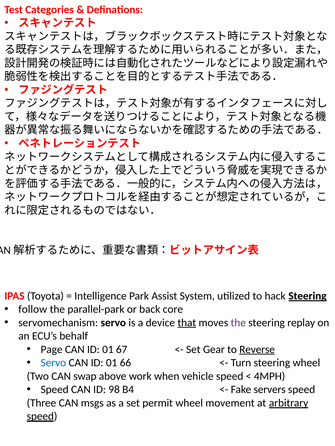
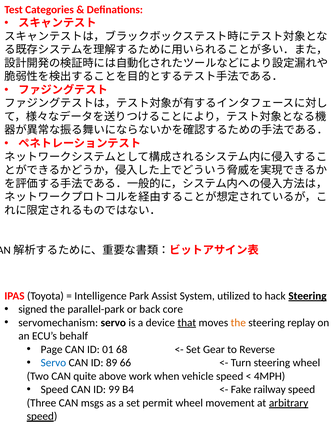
follow: follow -> signed
the at (238, 323) colour: purple -> orange
67: 67 -> 68
Reverse underline: present -> none
01 at (112, 363): 01 -> 89
swap: swap -> quite
98: 98 -> 99
servers: servers -> railway
